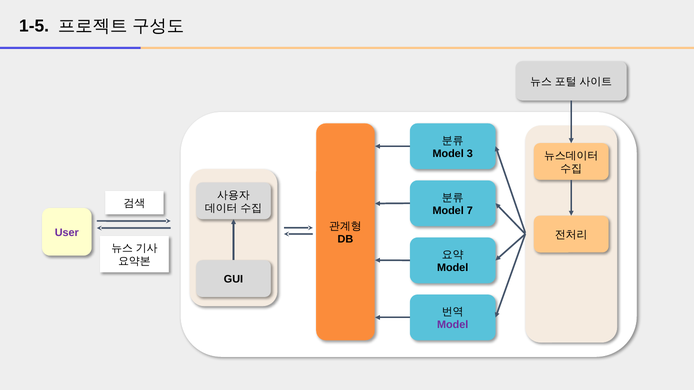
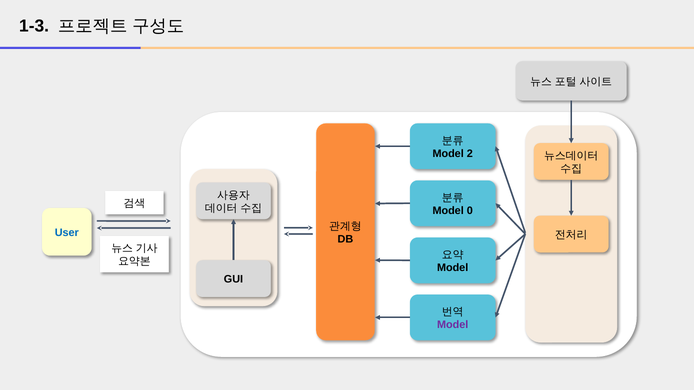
1-5: 1-5 -> 1-3
3: 3 -> 2
7: 7 -> 0
User colour: purple -> blue
